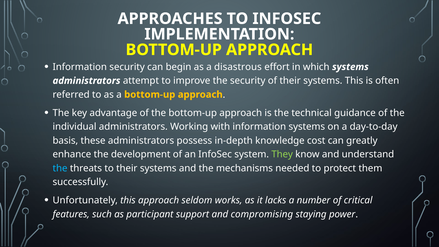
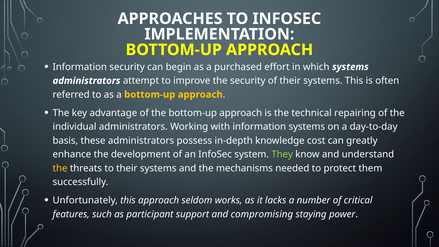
disastrous: disastrous -> purchased
guidance: guidance -> repairing
the at (60, 168) colour: light blue -> yellow
